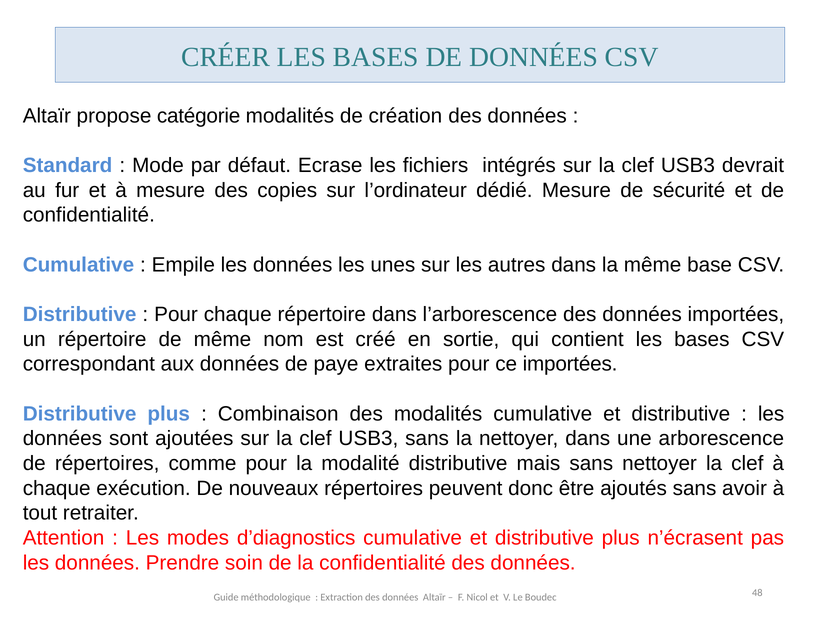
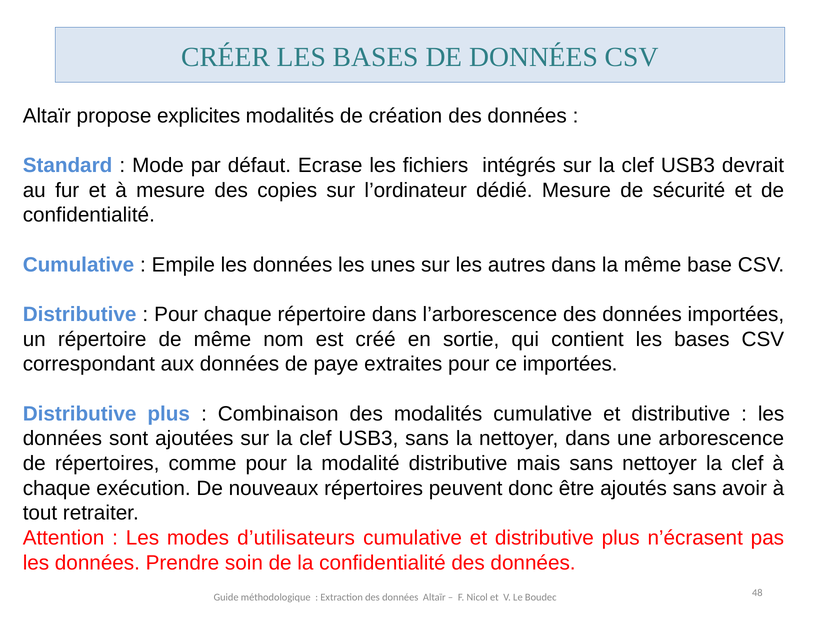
catégorie: catégorie -> explicites
d’diagnostics: d’diagnostics -> d’utilisateurs
